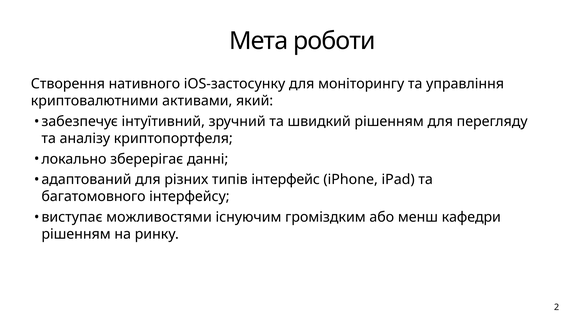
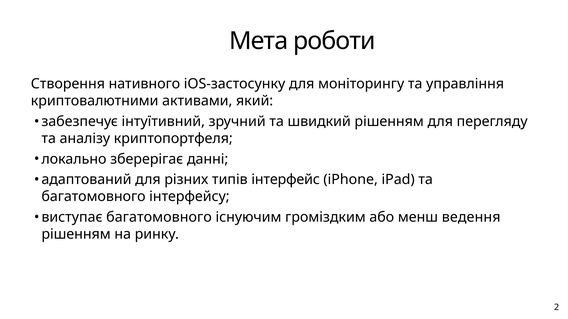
виступає можливостями: можливостями -> багатомовного
кафедри: кафедри -> ведення
